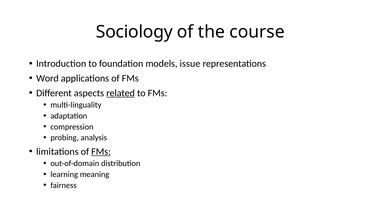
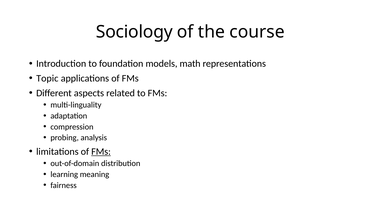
issue: issue -> math
Word: Word -> Topic
related underline: present -> none
